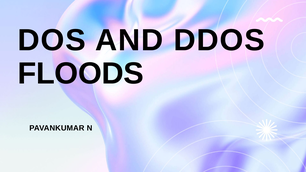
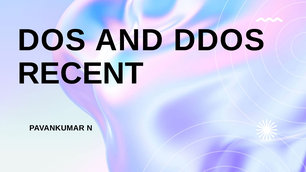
FLOODS: FLOODS -> RECENT
